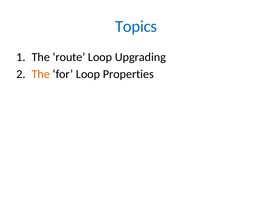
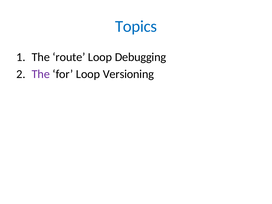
Upgrading: Upgrading -> Debugging
The at (41, 74) colour: orange -> purple
Properties: Properties -> Versioning
